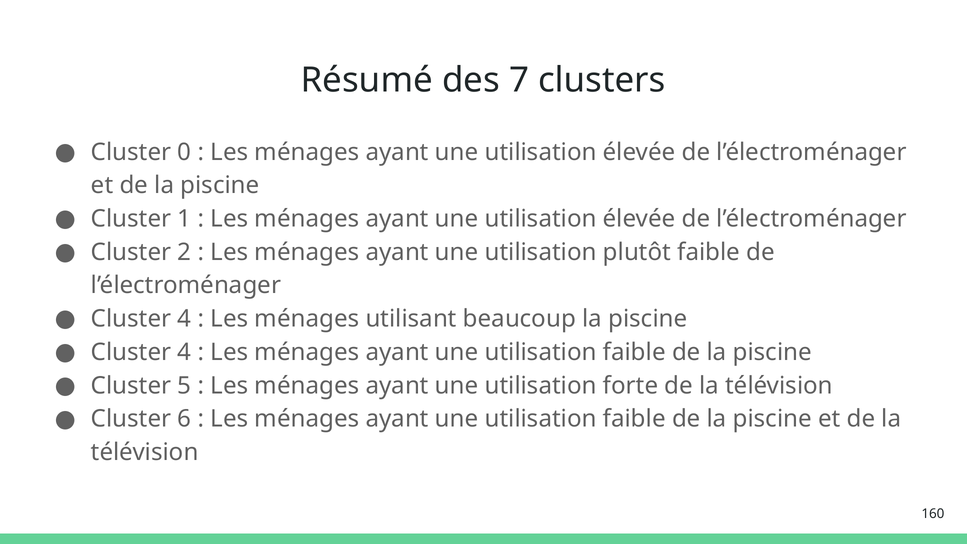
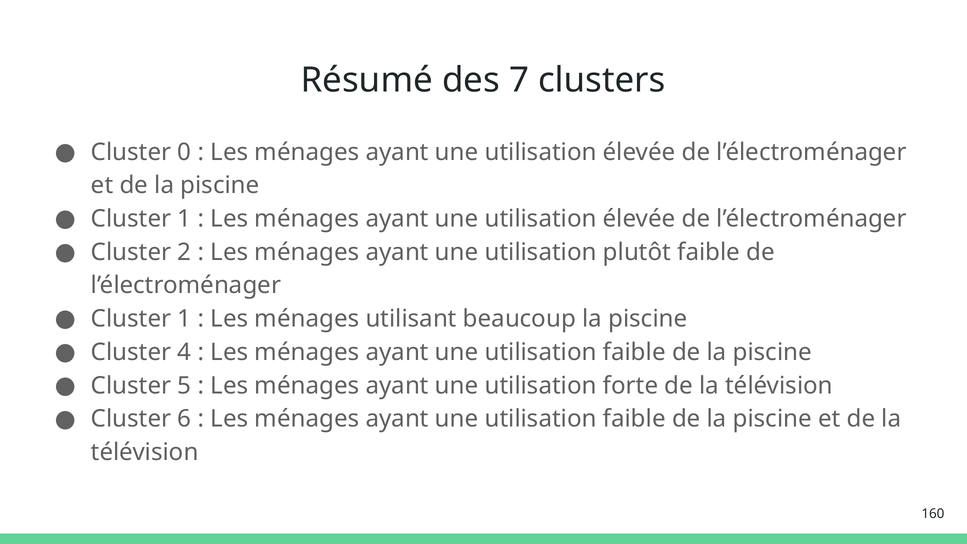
4 at (184, 319): 4 -> 1
